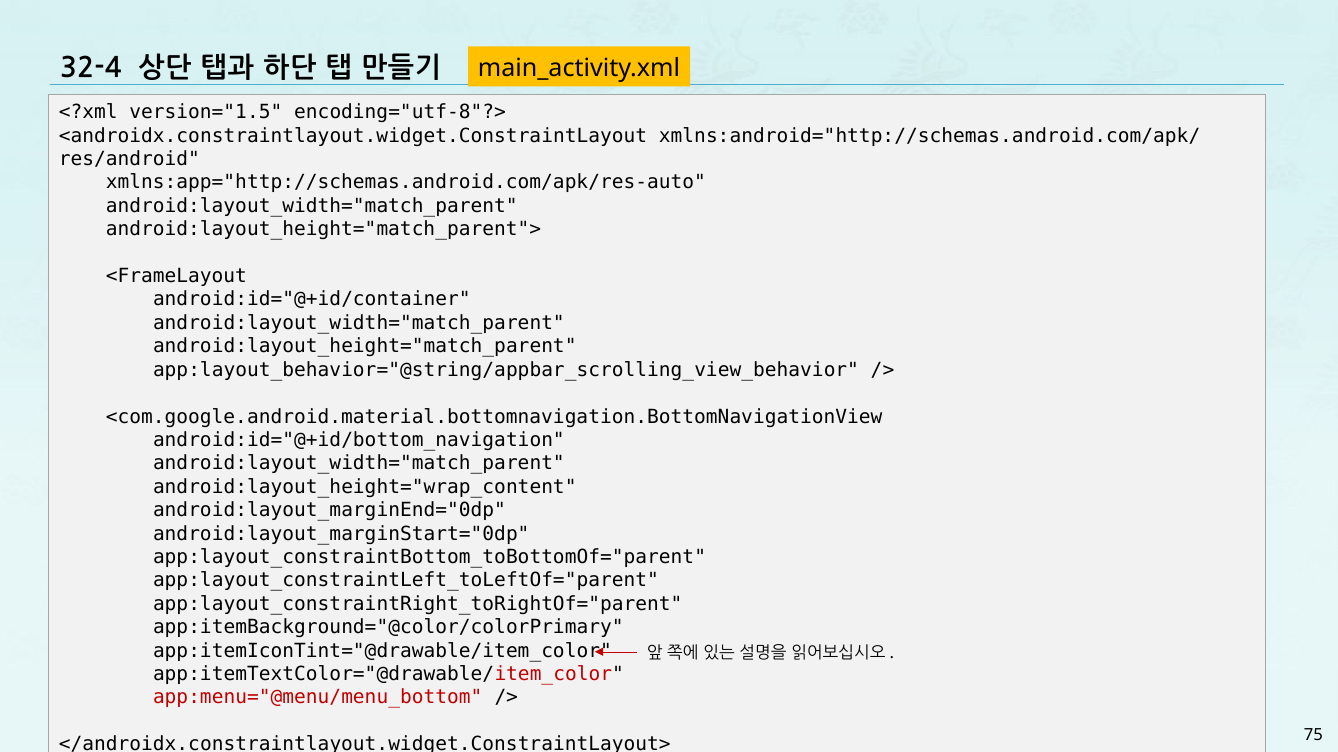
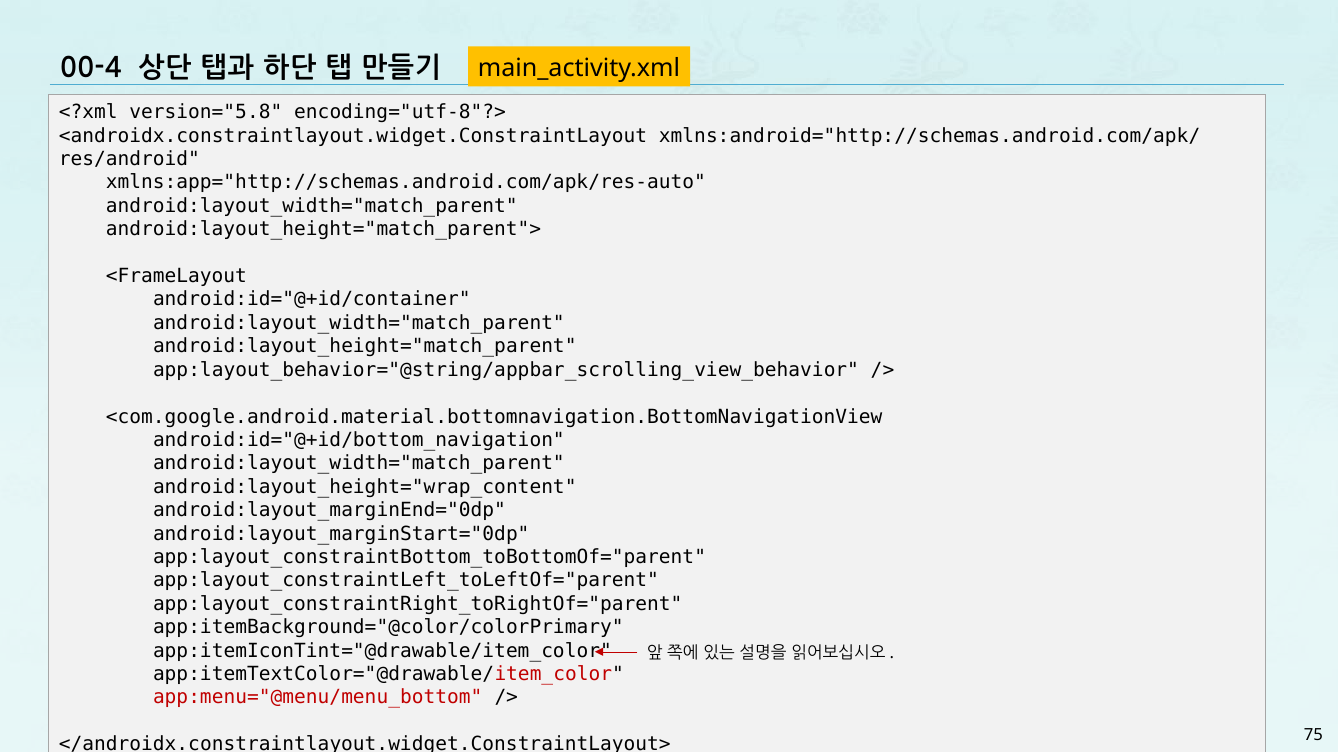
32-4: 32-4 -> 00-4
version="1.5: version="1.5 -> version="5.8
